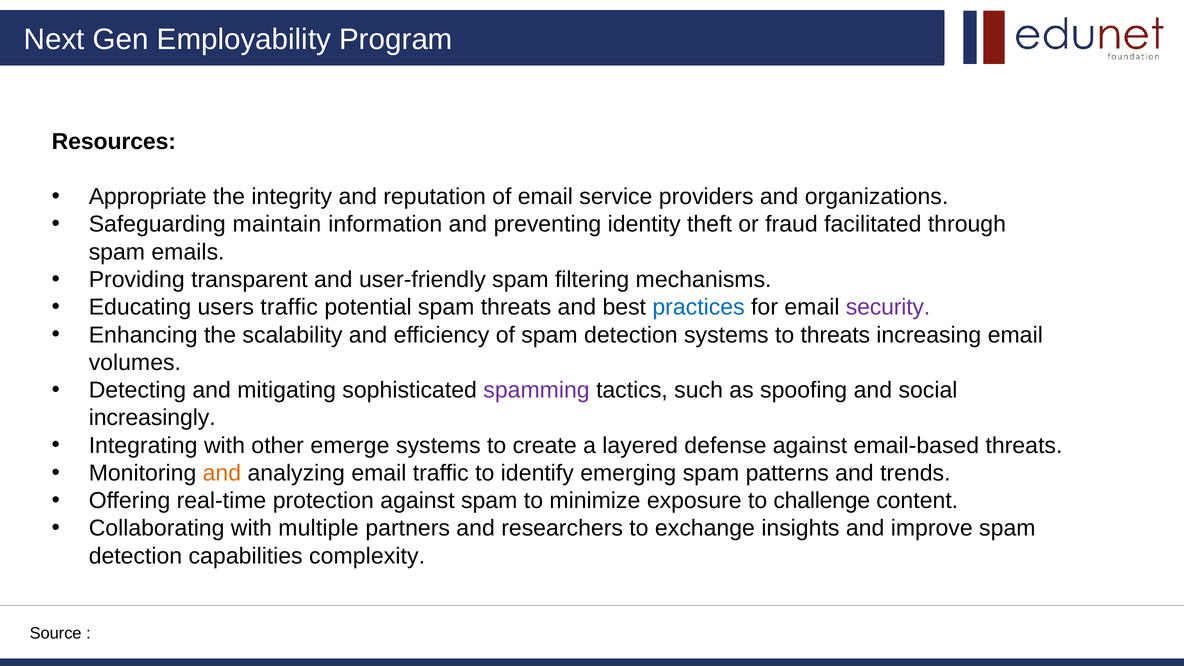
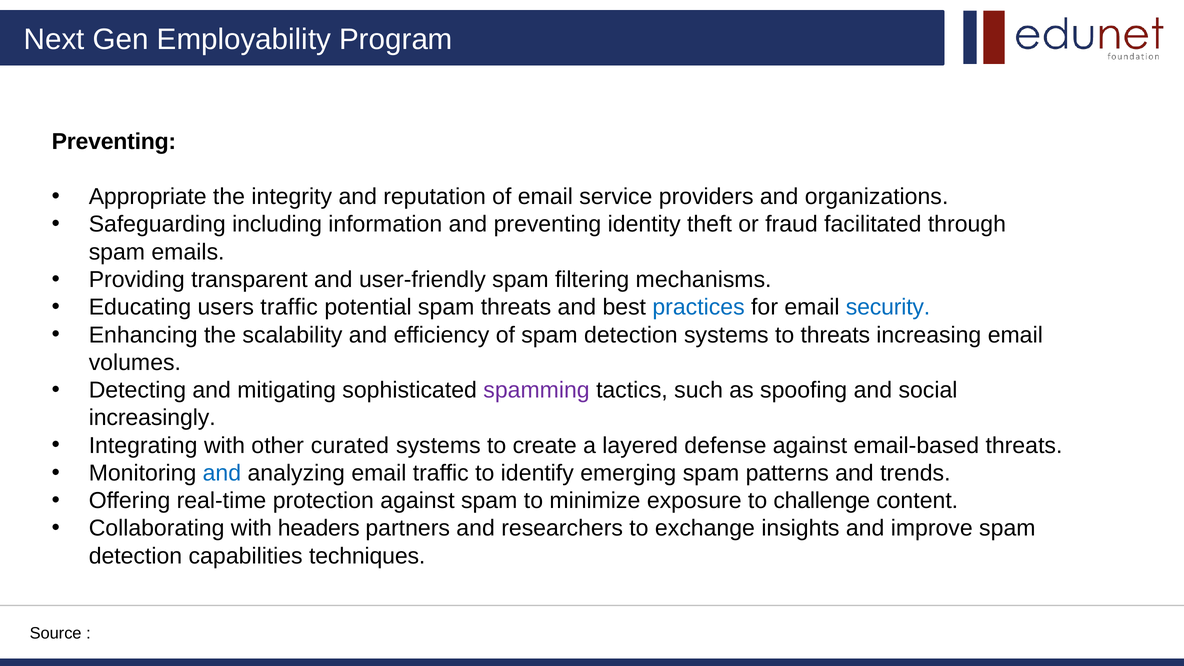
Resources at (114, 141): Resources -> Preventing
maintain: maintain -> including
security colour: purple -> blue
emerge: emerge -> curated
and at (222, 473) colour: orange -> blue
multiple: multiple -> headers
complexity: complexity -> techniques
